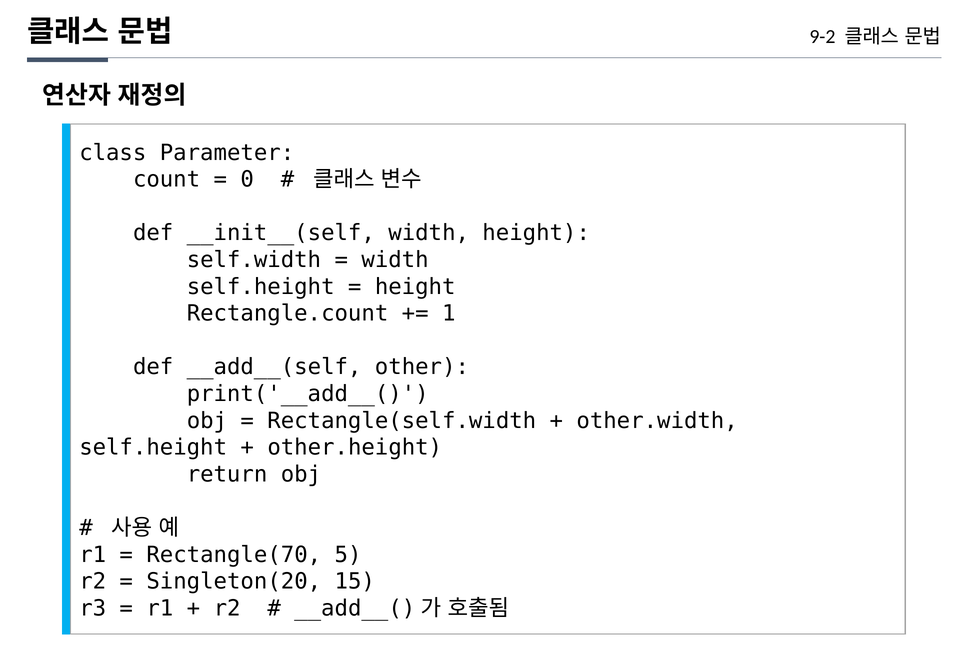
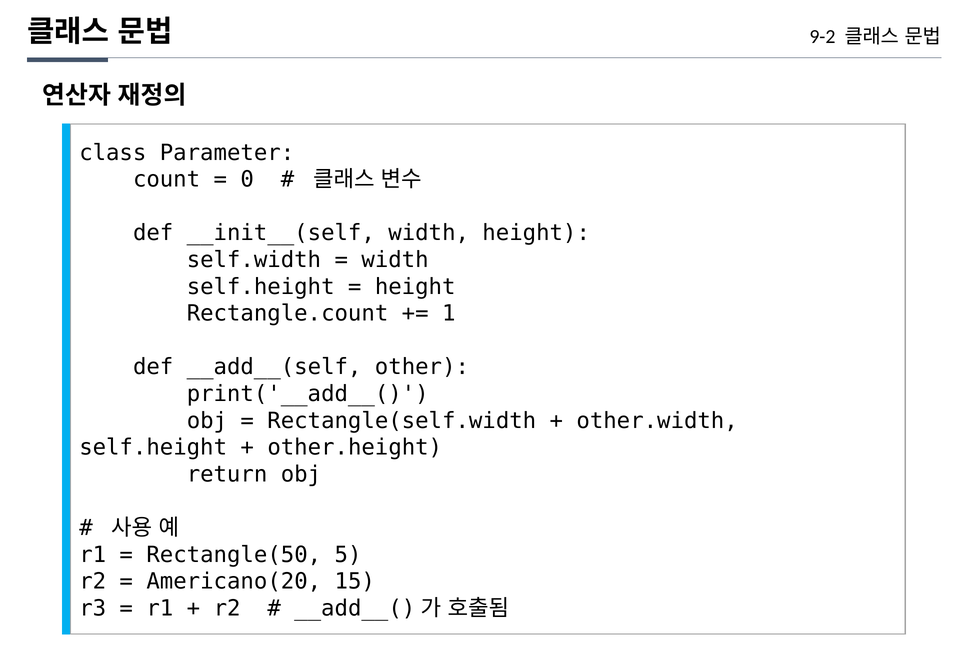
Rectangle(70: Rectangle(70 -> Rectangle(50
Singleton(20: Singleton(20 -> Americano(20
